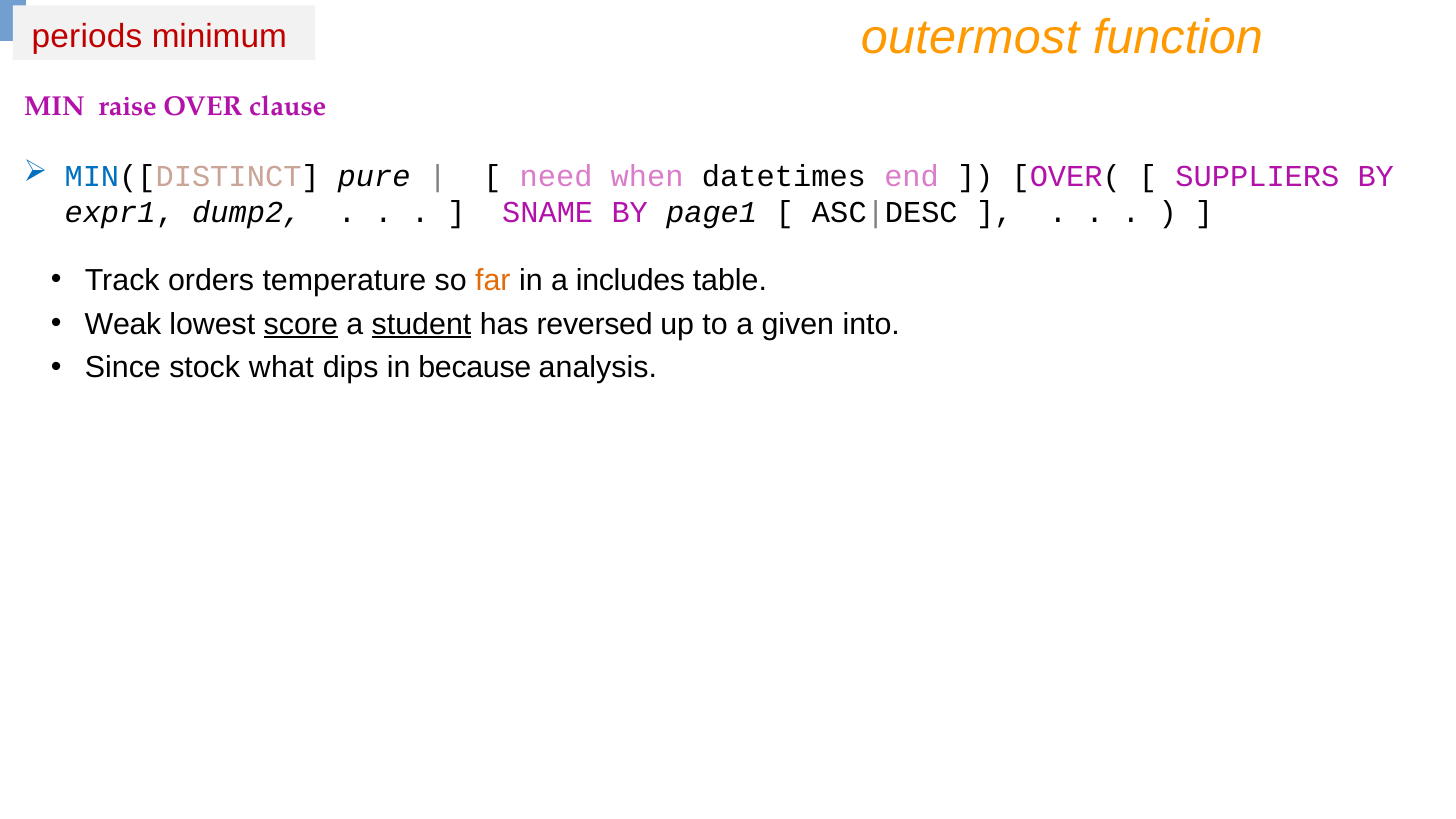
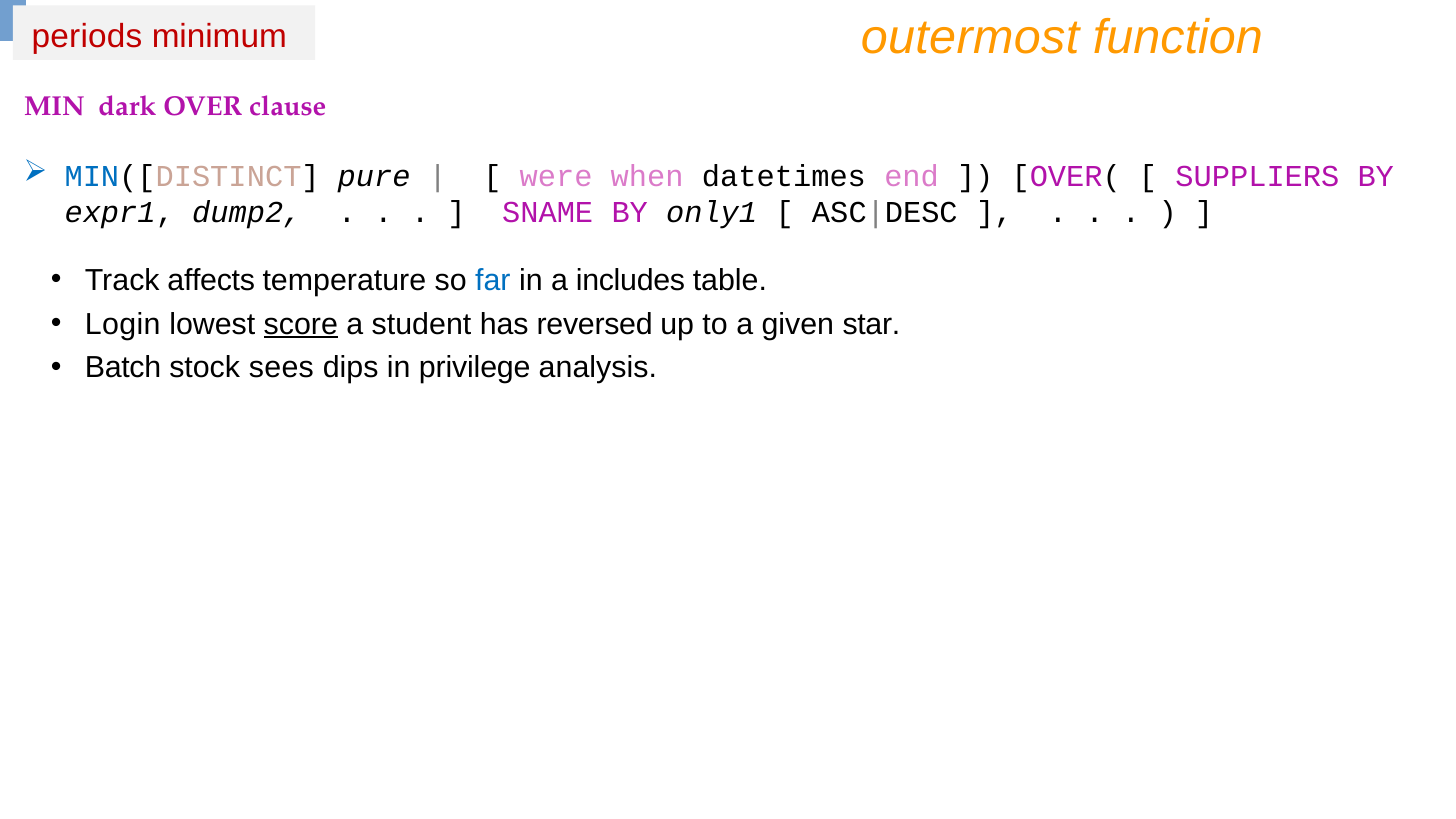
raise: raise -> dark
need: need -> were
page1: page1 -> only1
orders: orders -> affects
far colour: orange -> blue
Weak: Weak -> Login
student underline: present -> none
into: into -> star
Since: Since -> Batch
what: what -> sees
because: because -> privilege
